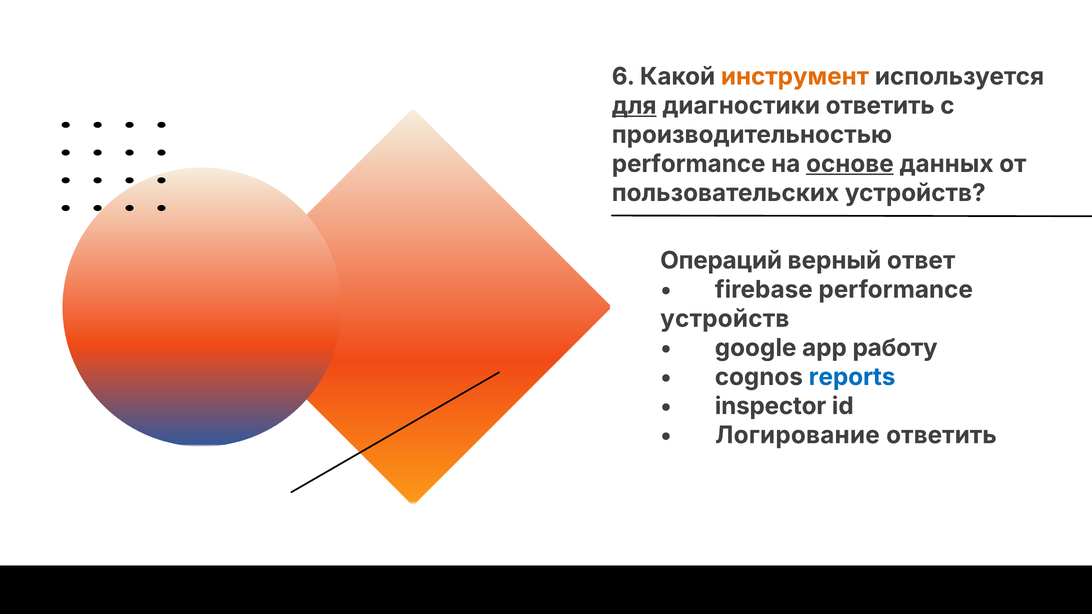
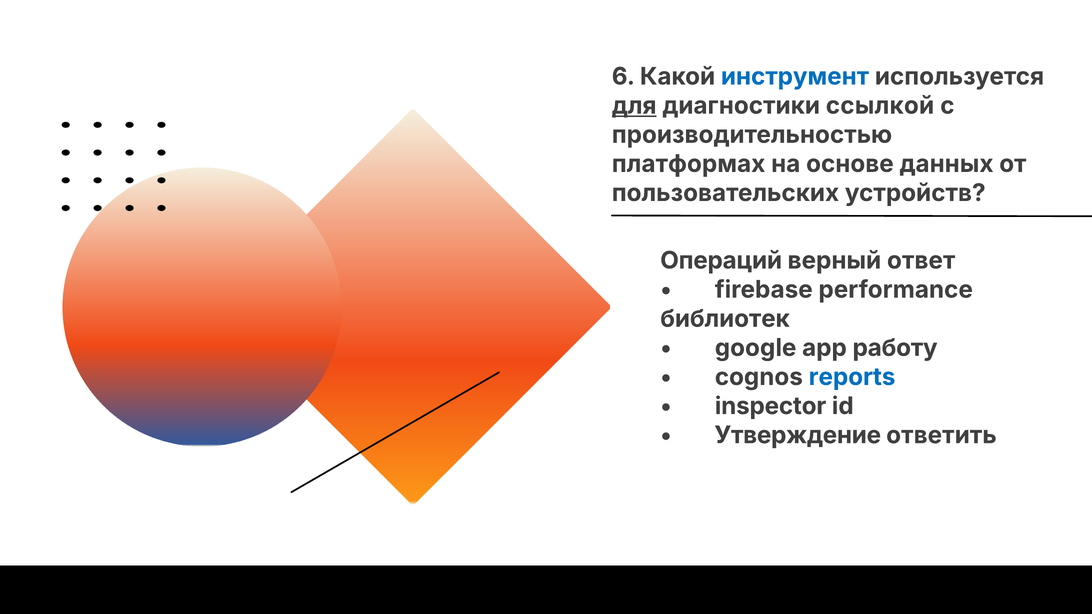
инструмент colour: orange -> blue
диагностики ответить: ответить -> ссылкой
performance at (689, 164): performance -> платформах
основе underline: present -> none
устройств at (725, 319): устройств -> библиотек
Логирование: Логирование -> Утверждение
